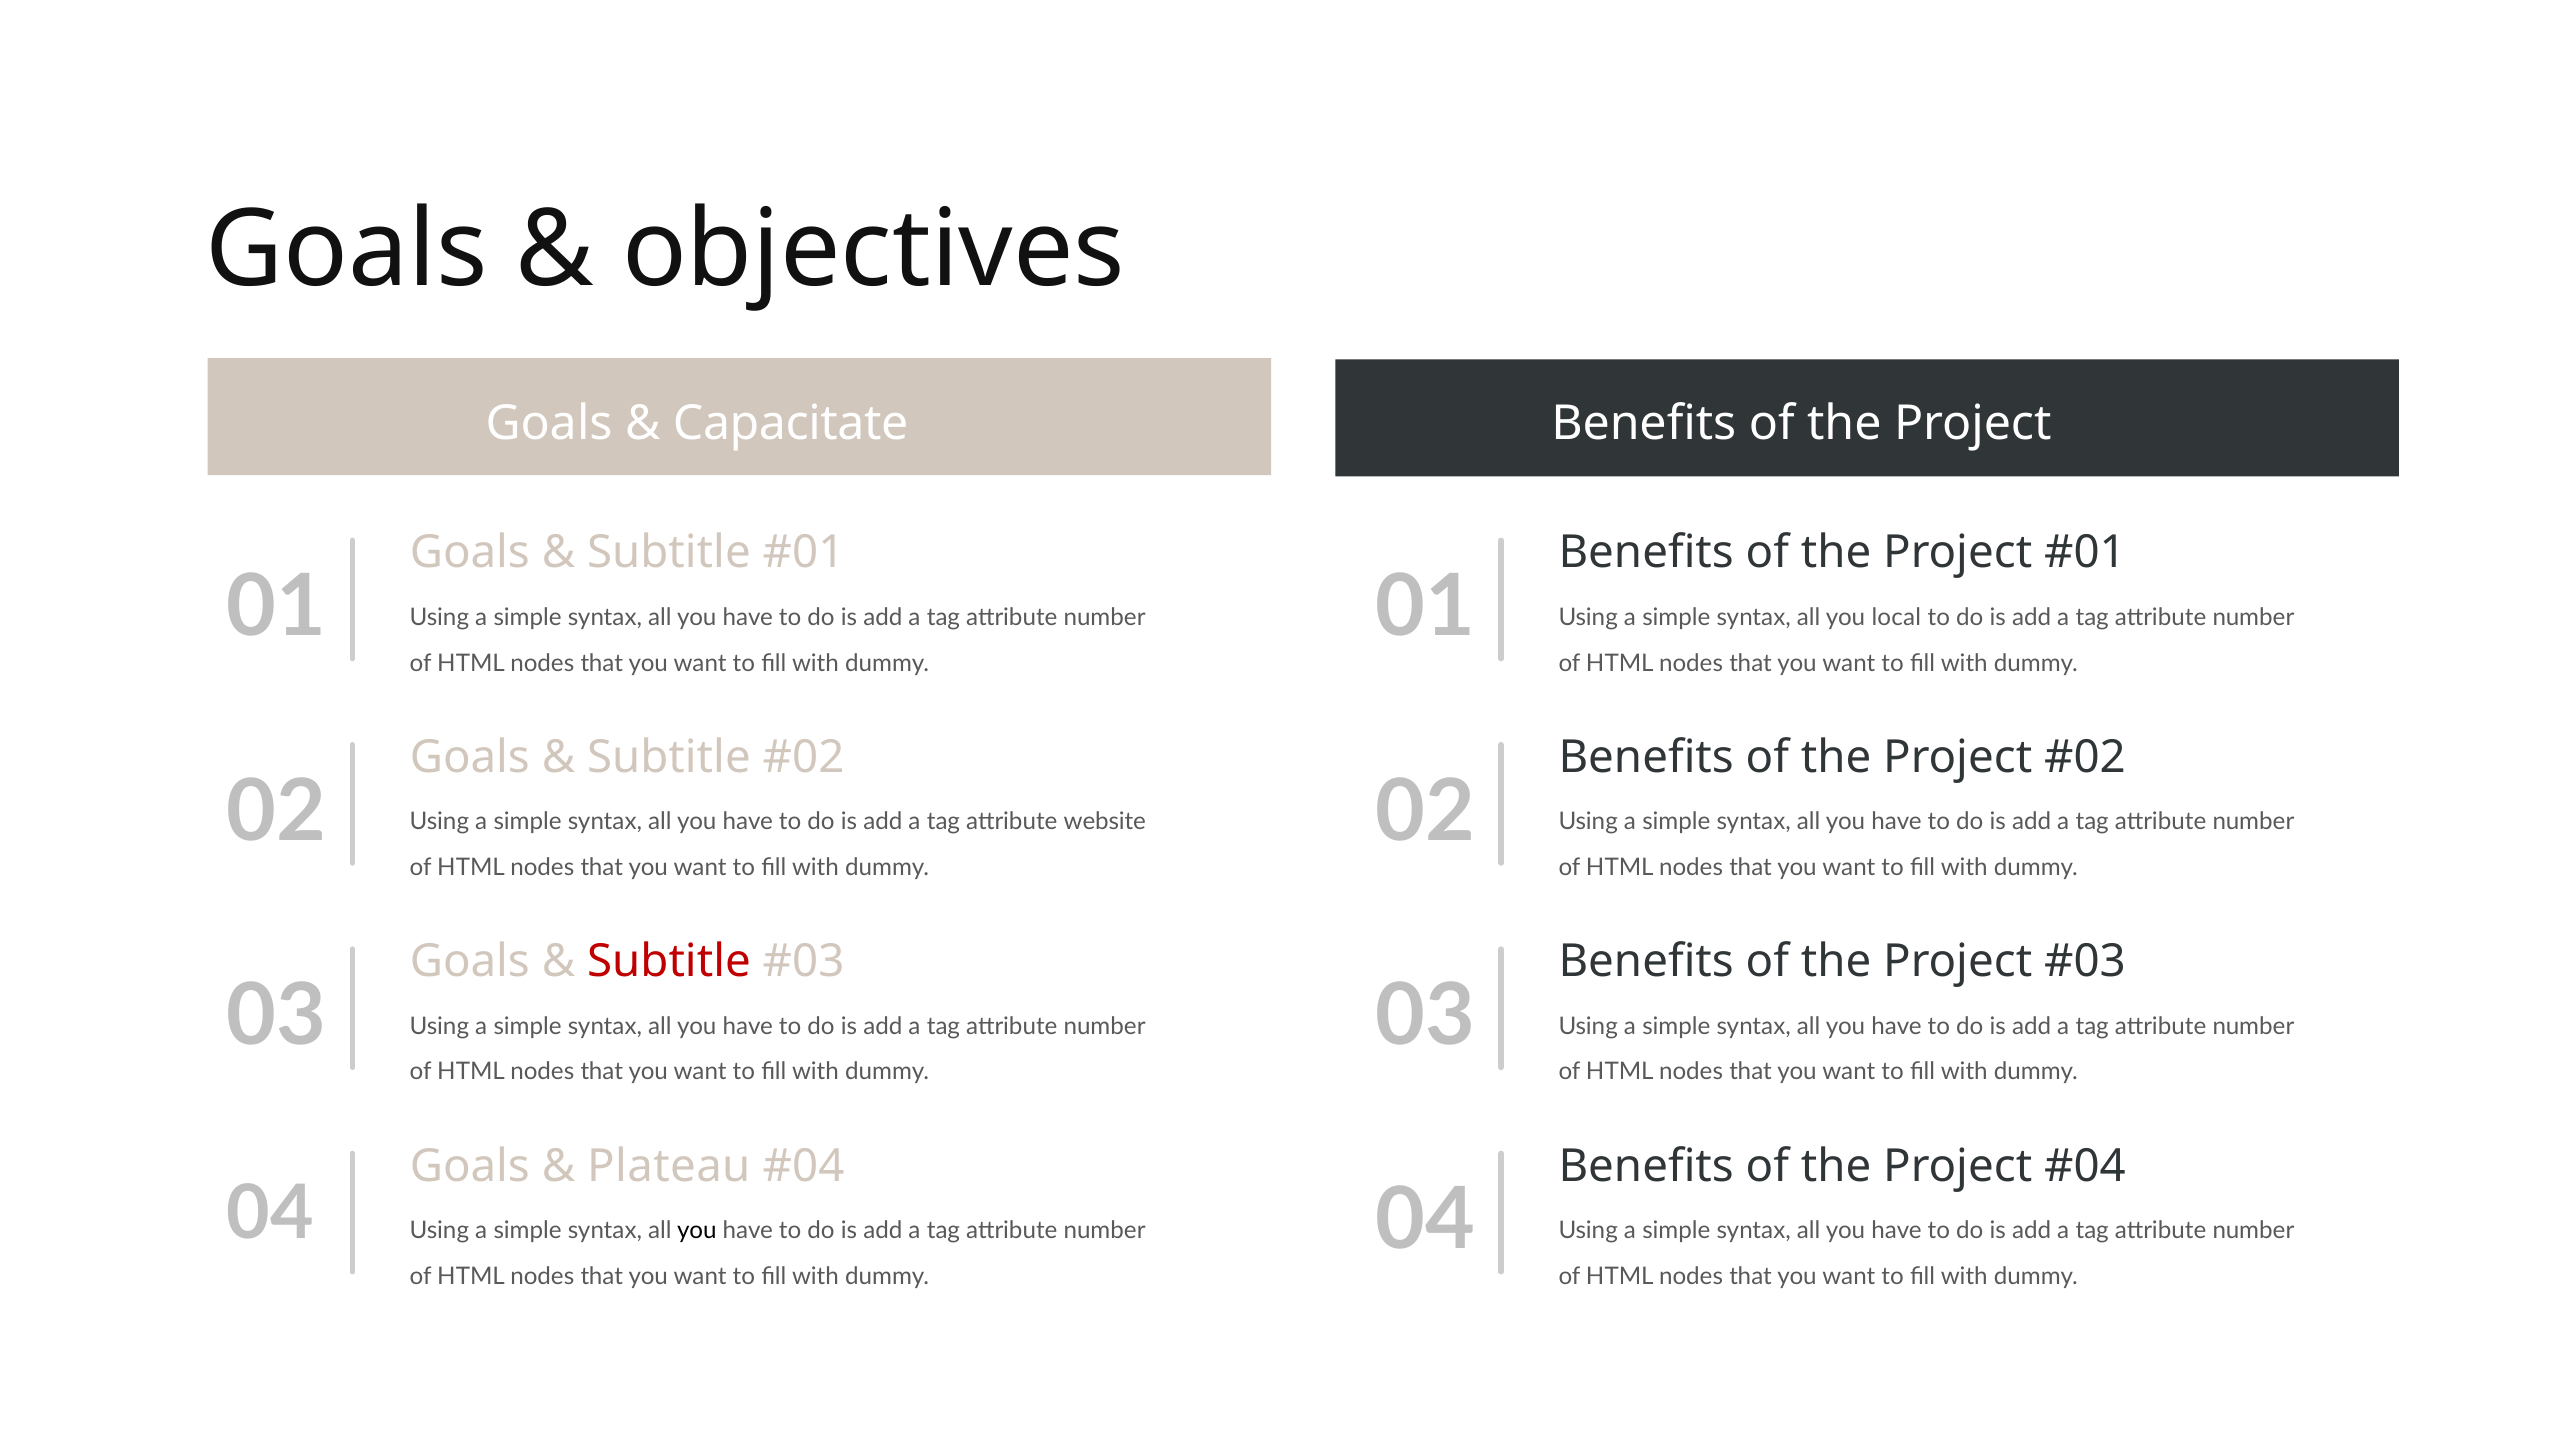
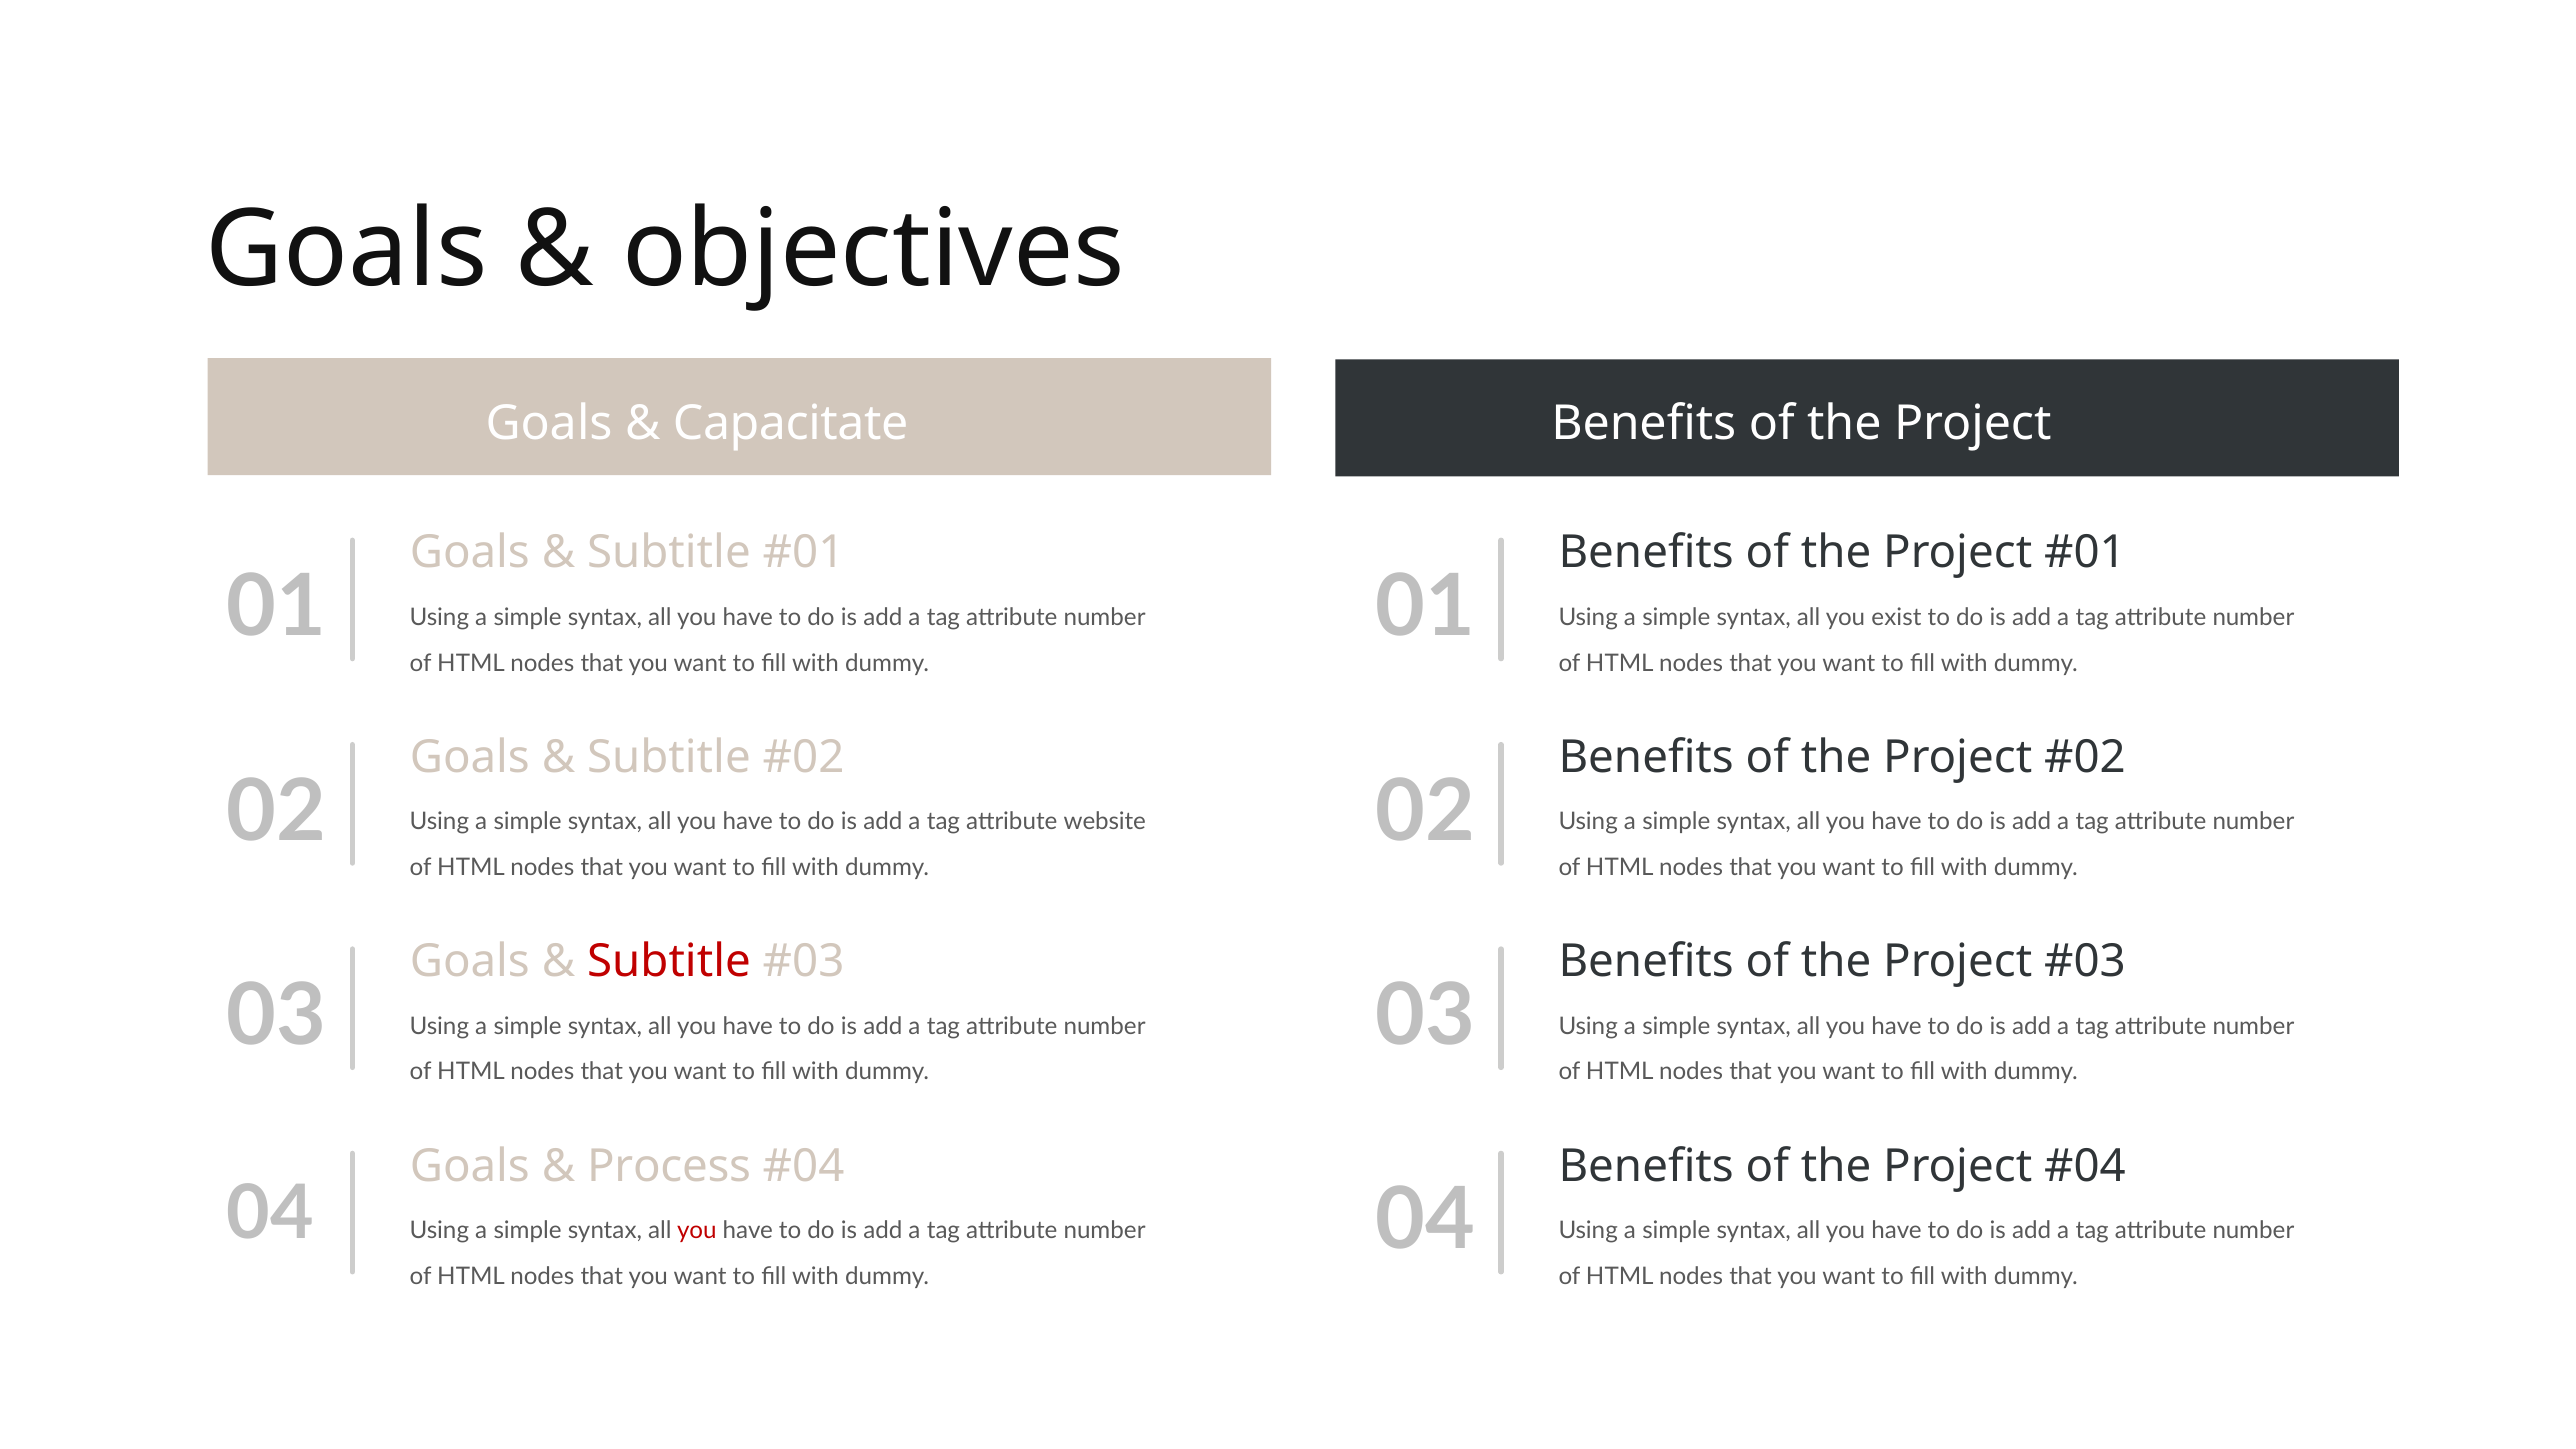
local: local -> exist
Plateau: Plateau -> Process
you at (697, 1231) colour: black -> red
